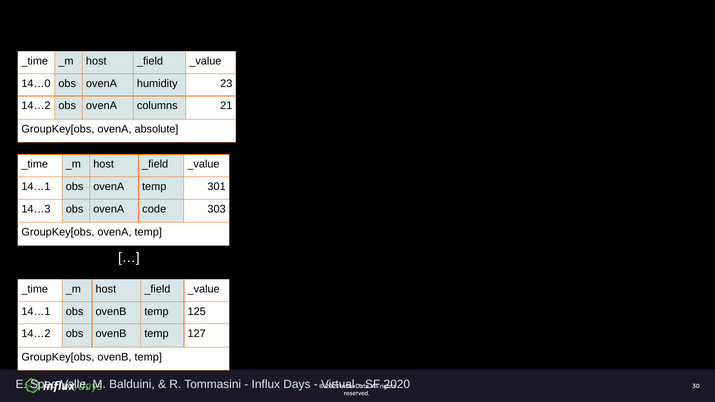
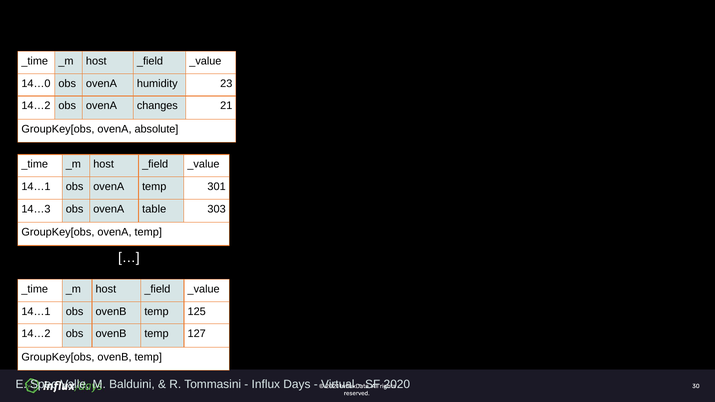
columns: columns -> changes
code: code -> table
